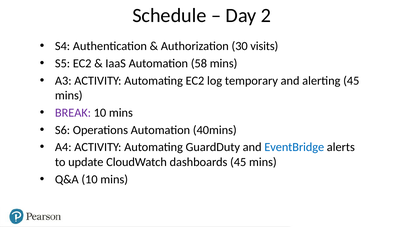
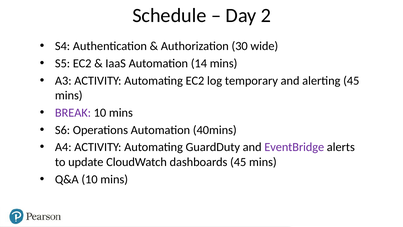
visits: visits -> wide
58: 58 -> 14
EventBridge colour: blue -> purple
